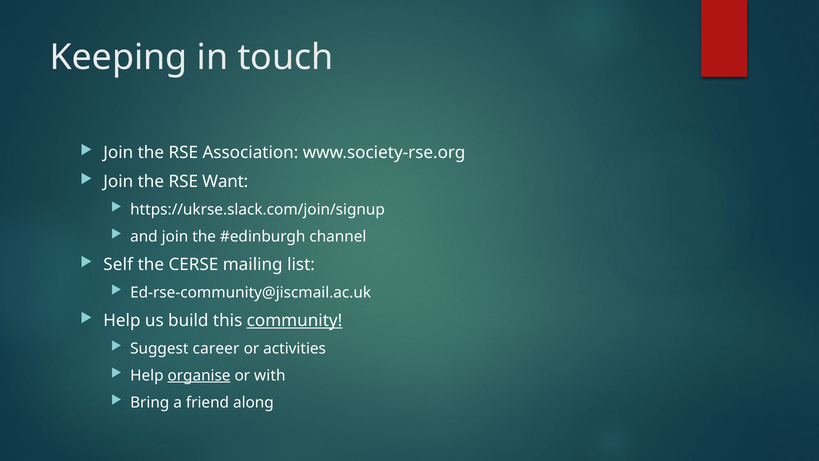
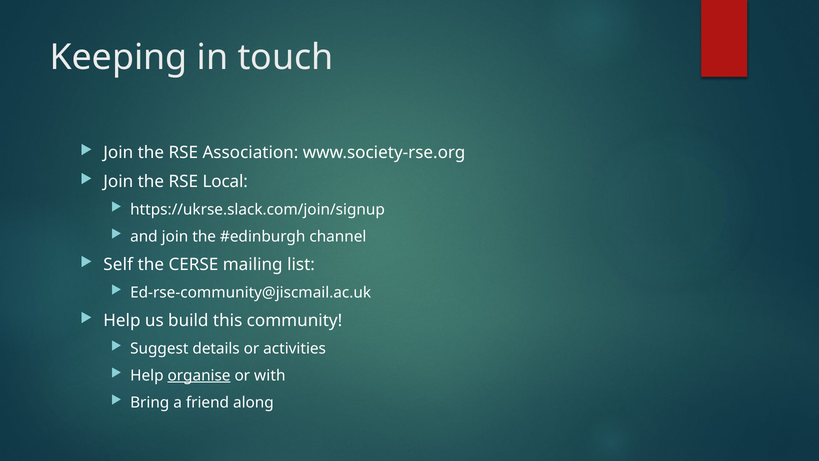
Want: Want -> Local
community underline: present -> none
career: career -> details
